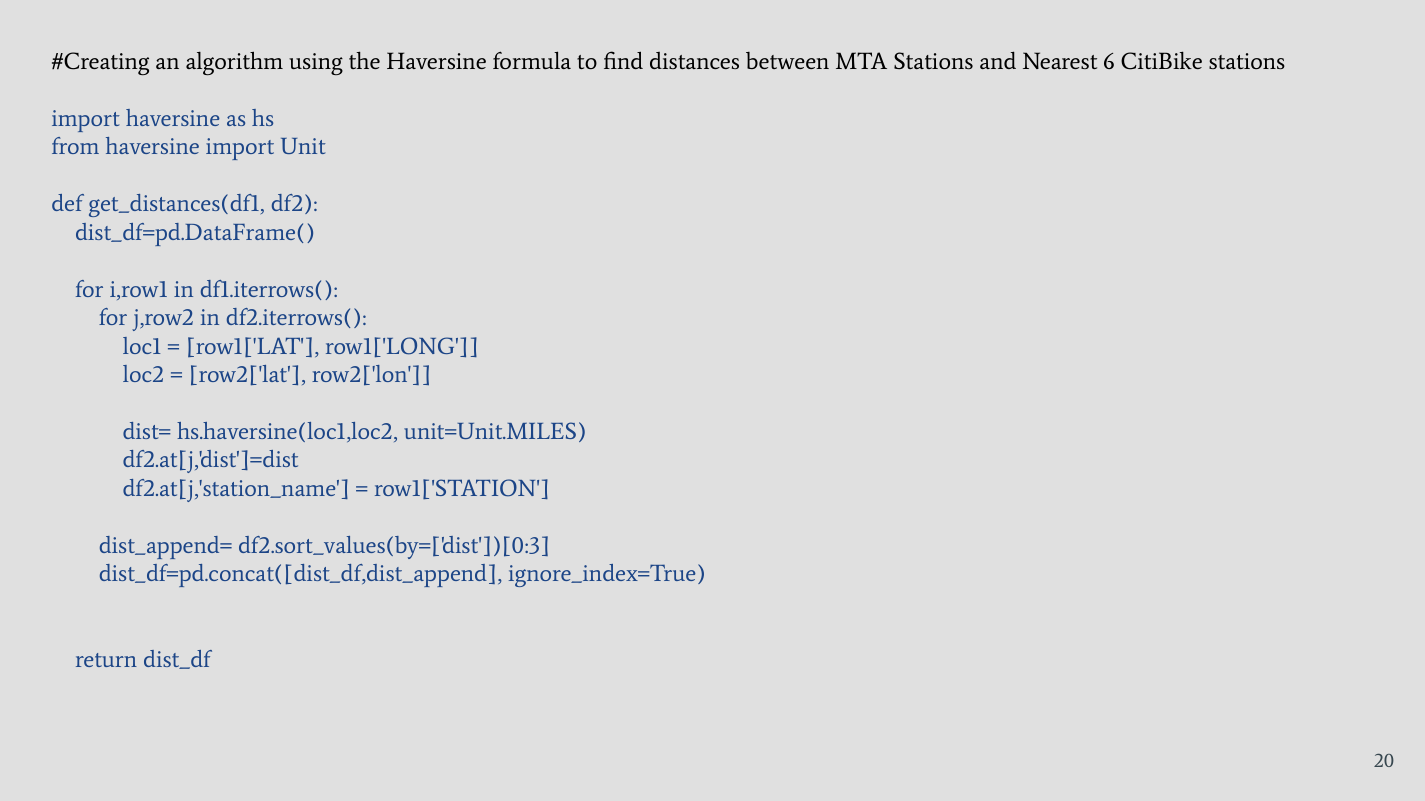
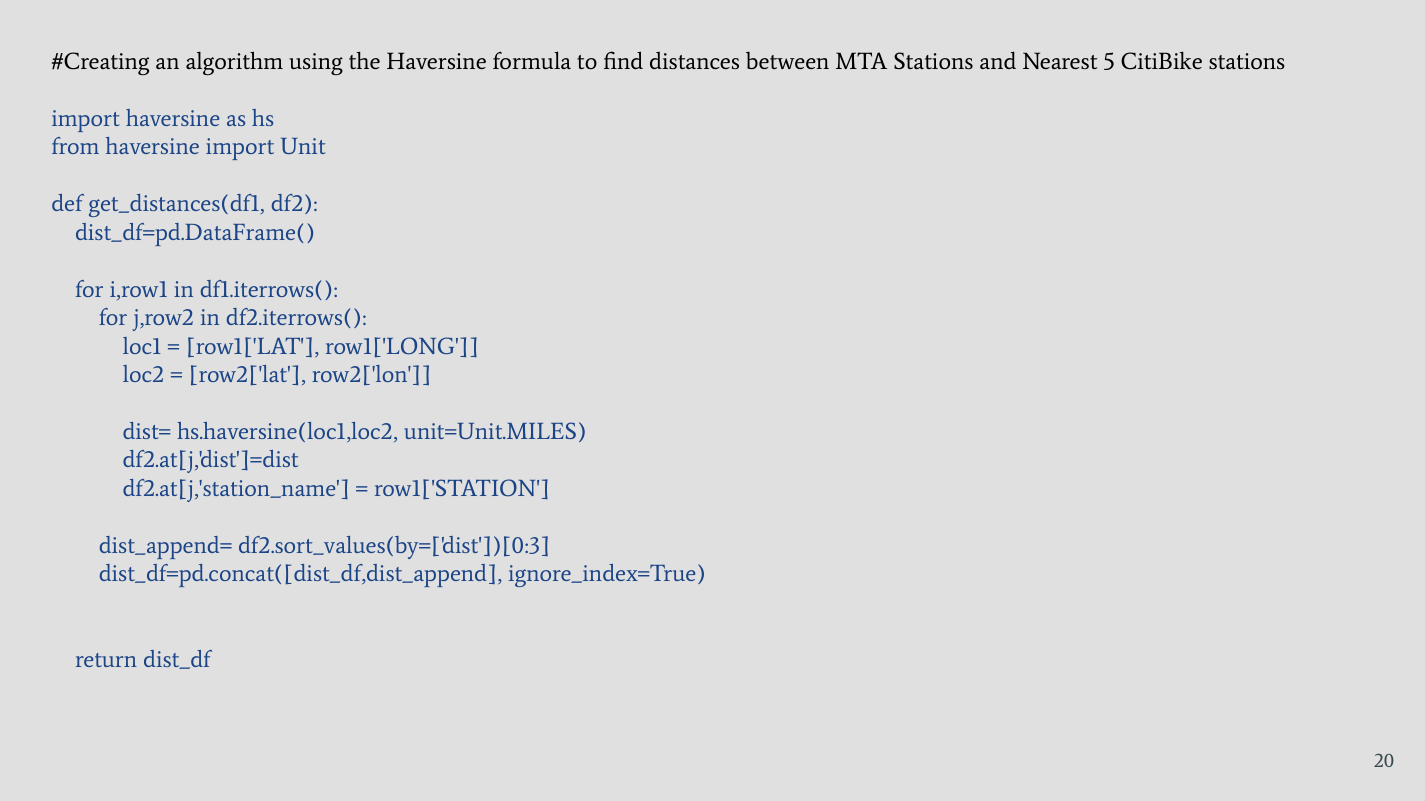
6: 6 -> 5
